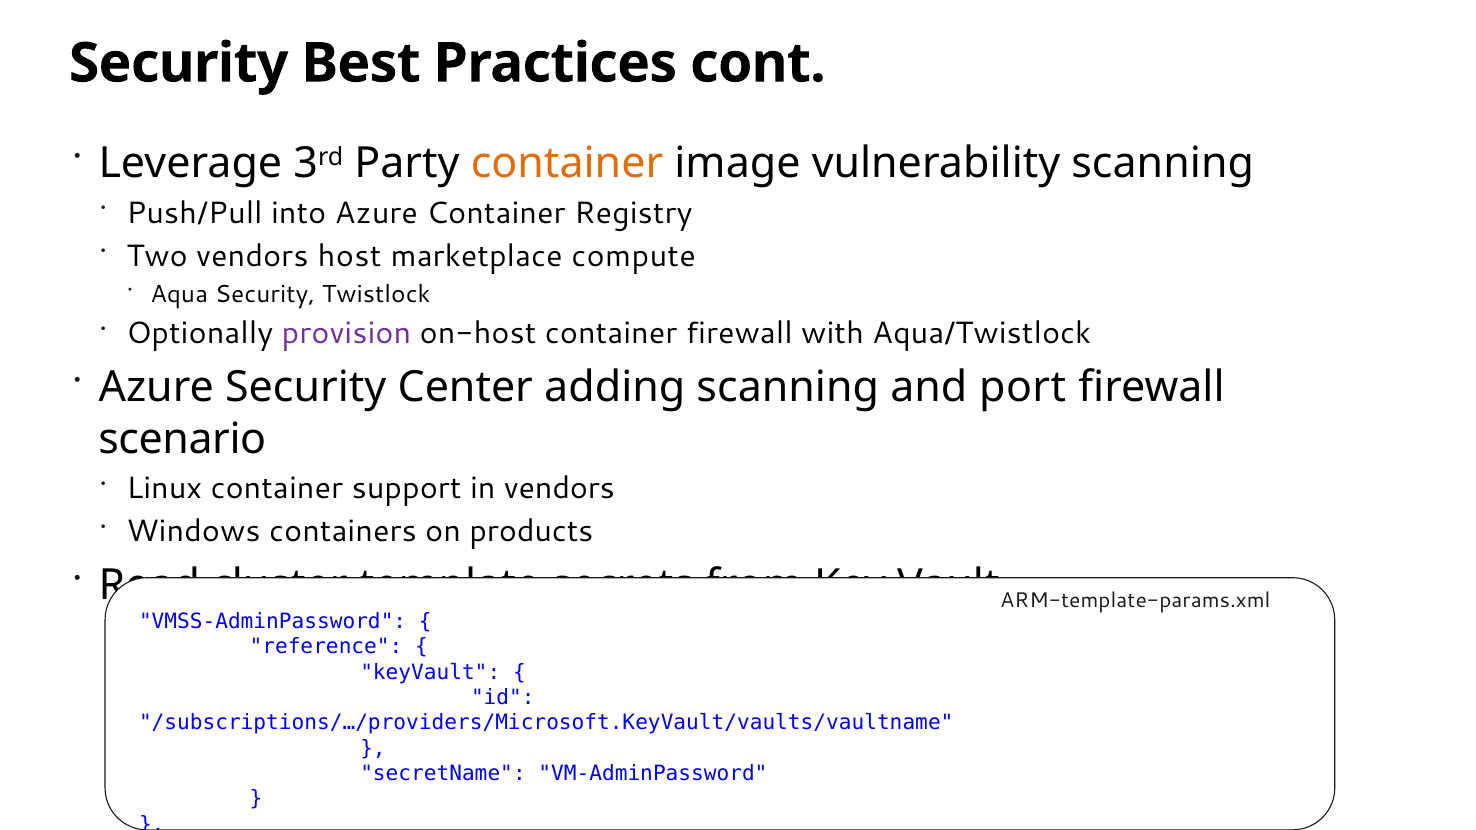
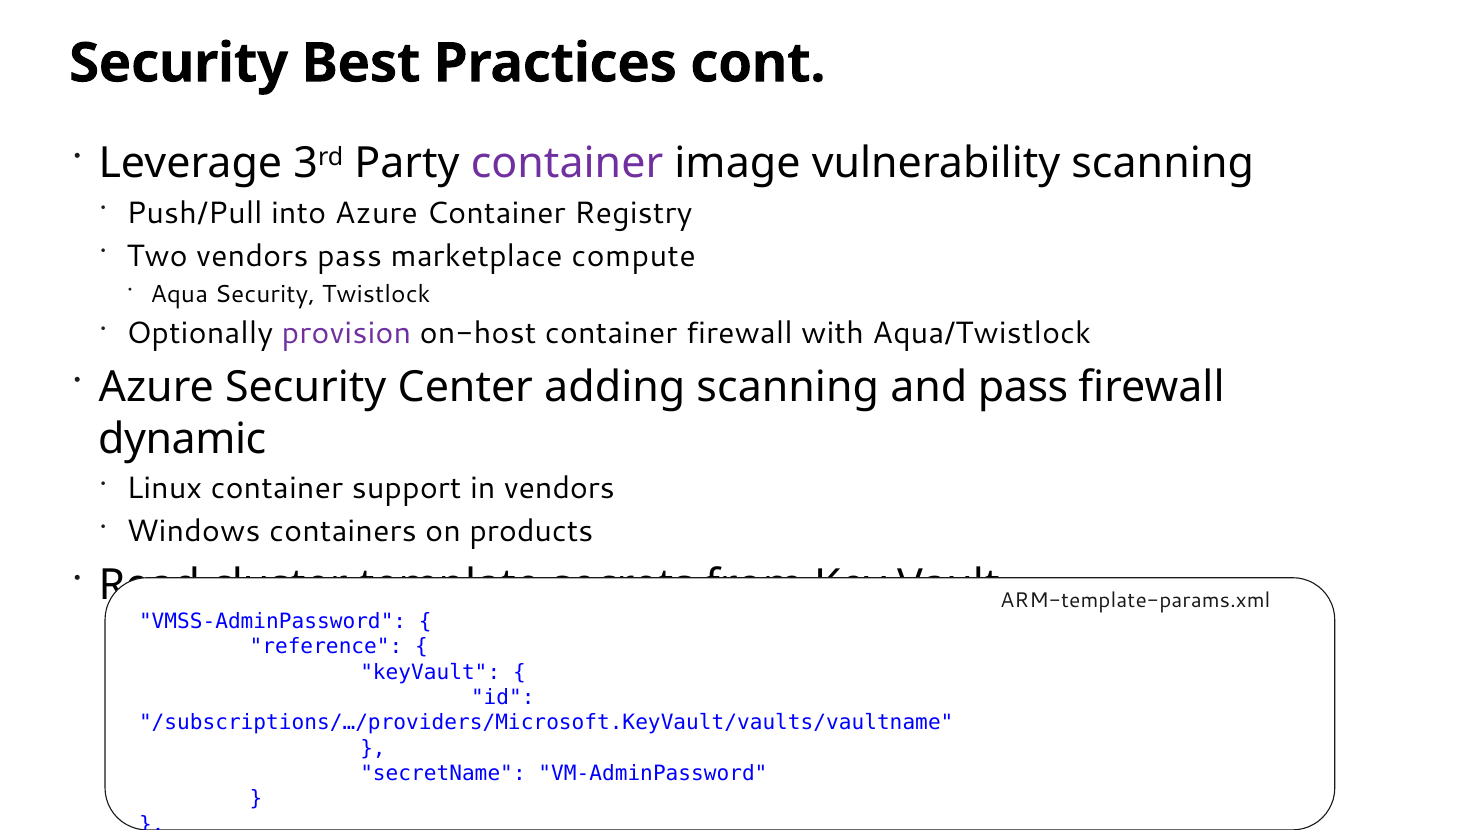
container at (567, 164) colour: orange -> purple
vendors host: host -> pass
and port: port -> pass
scenario: scenario -> dynamic
